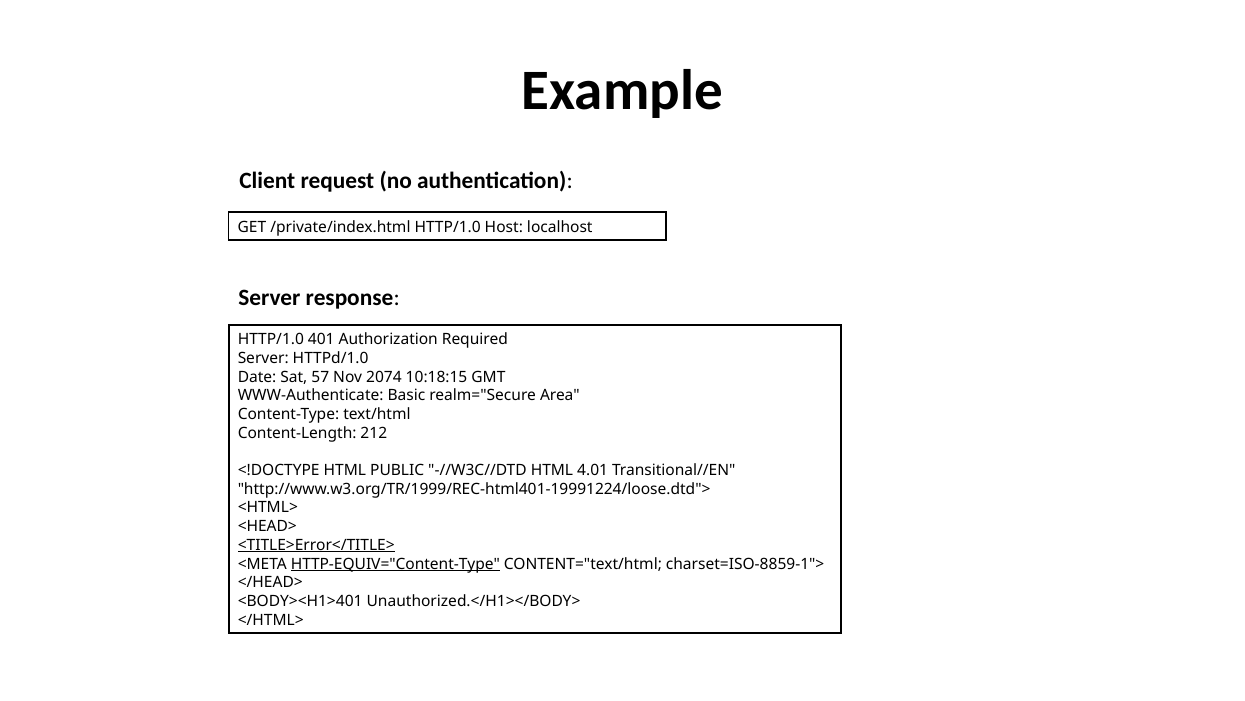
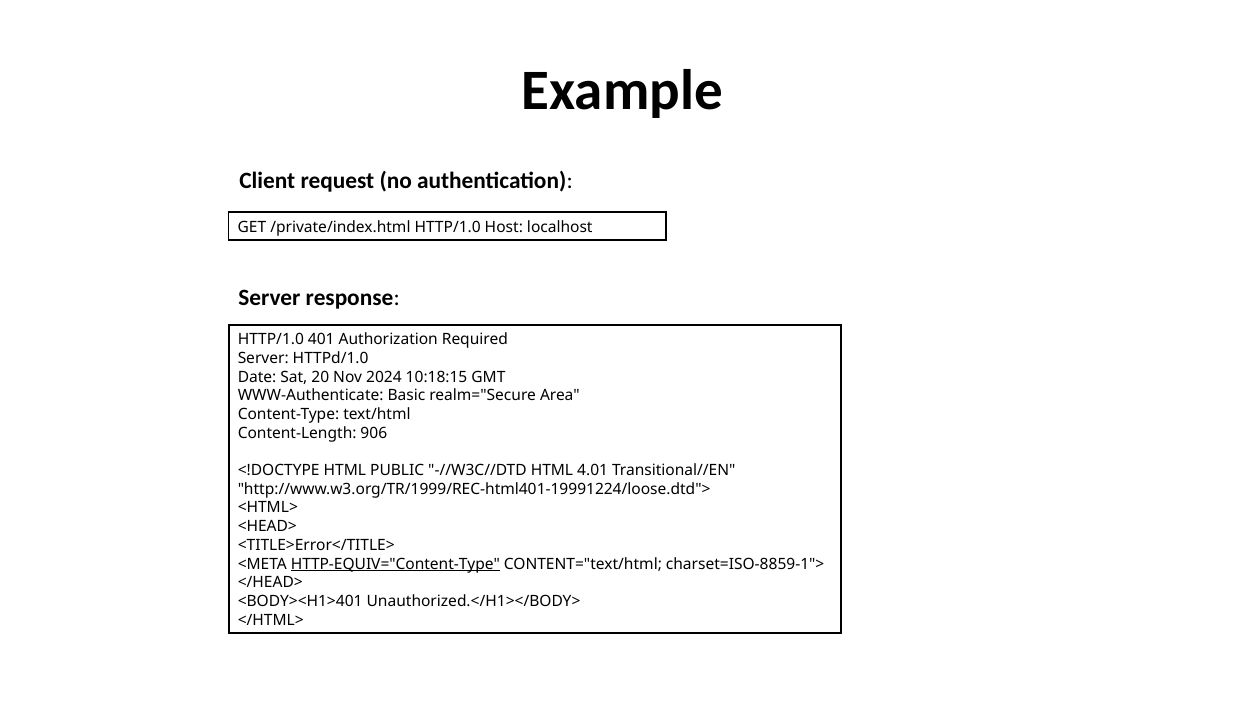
57: 57 -> 20
2074: 2074 -> 2024
212: 212 -> 906
<TITLE>Error</TITLE> underline: present -> none
